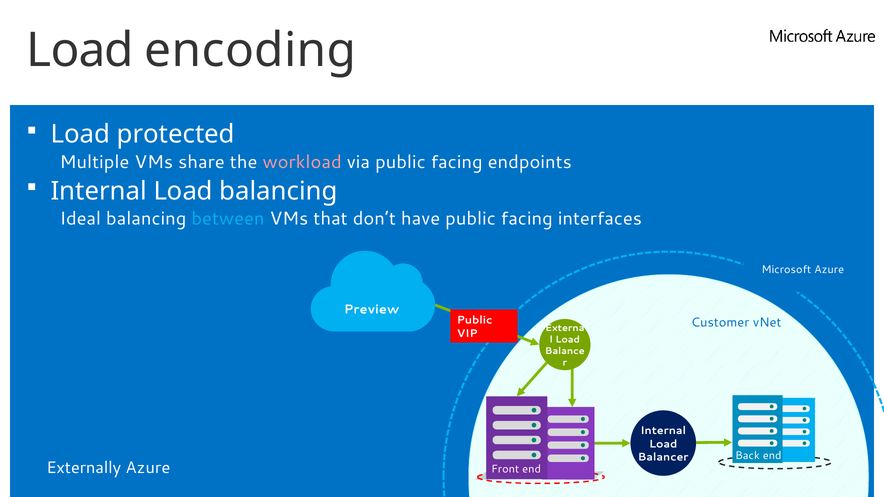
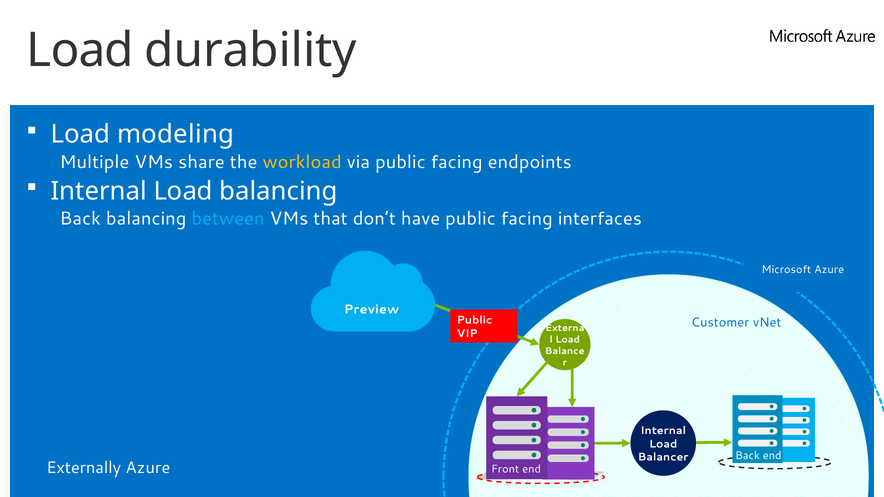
encoding: encoding -> durability
protected: protected -> modeling
workload colour: pink -> yellow
Ideal at (80, 219): Ideal -> Back
